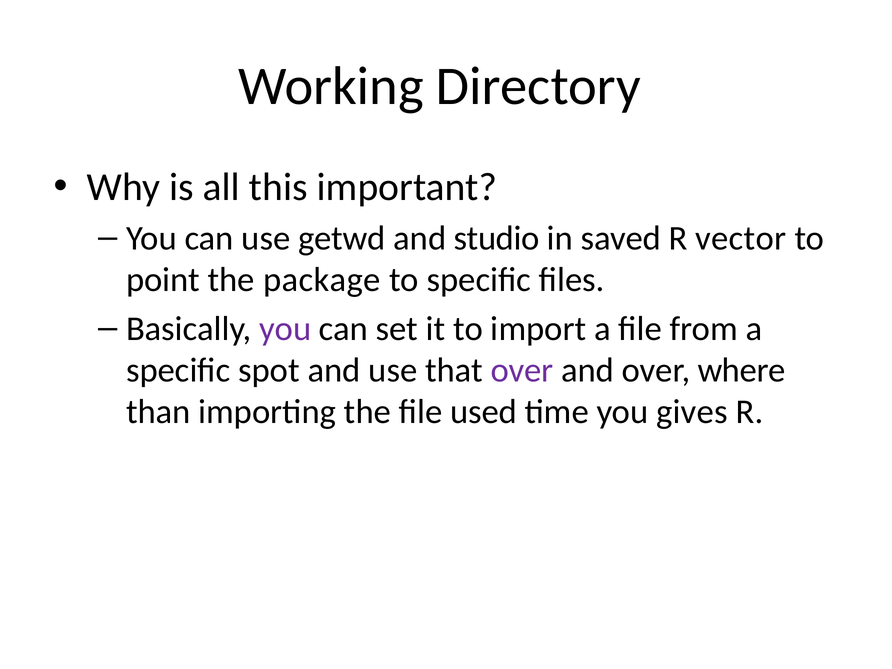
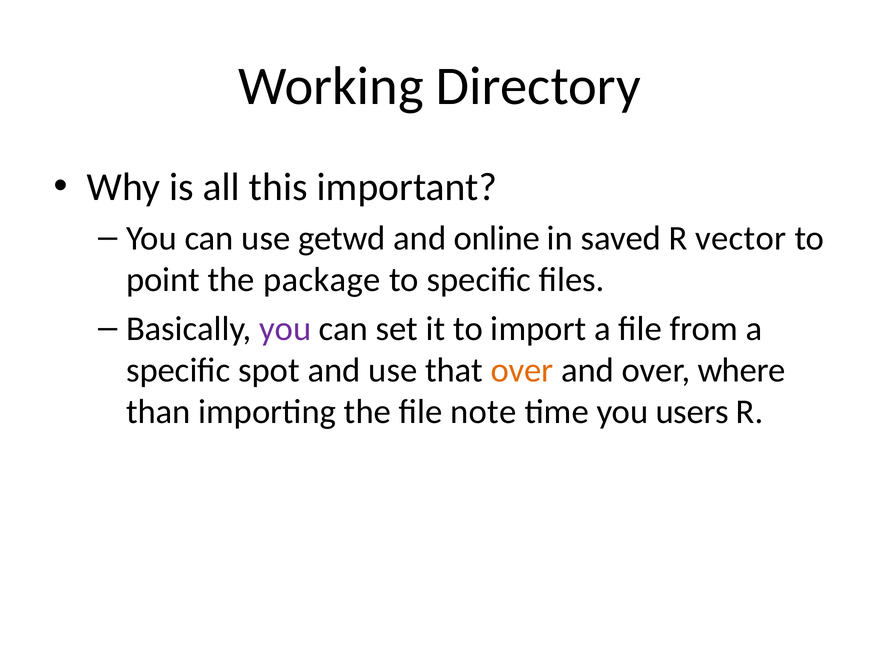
studio: studio -> online
over at (522, 370) colour: purple -> orange
used: used -> note
gives: gives -> users
